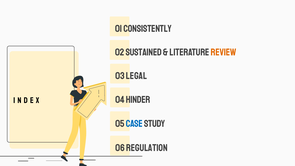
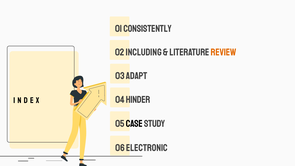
sustained: sustained -> including
Legal: Legal -> Adapt
case colour: blue -> black
regulation: regulation -> electronic
